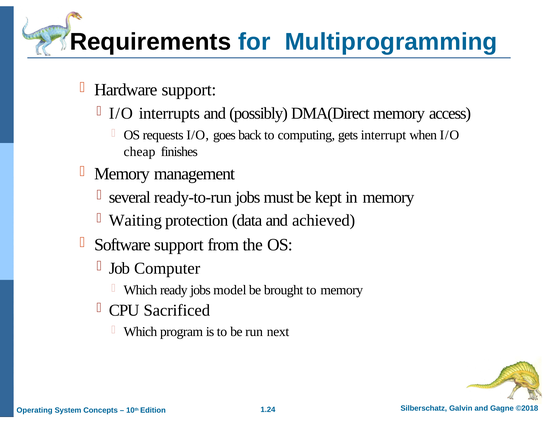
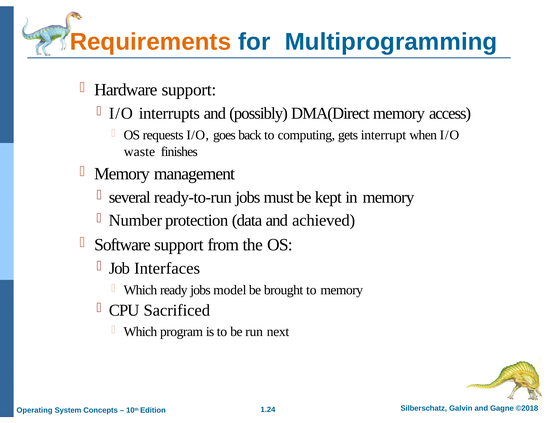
Requirements colour: black -> orange
cheap: cheap -> waste
Waiting: Waiting -> Number
Computer: Computer -> Interfaces
